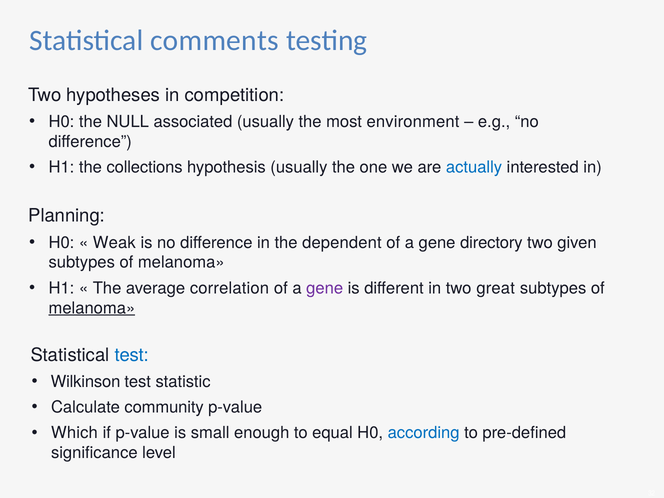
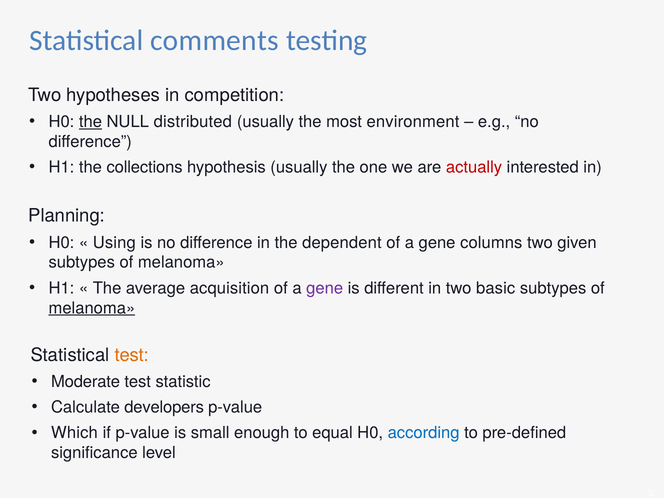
the at (90, 122) underline: none -> present
associated: associated -> distributed
actually colour: blue -> red
Weak: Weak -> Using
directory: directory -> columns
correlation: correlation -> acquisition
great: great -> basic
test at (132, 355) colour: blue -> orange
Wilkinson: Wilkinson -> Moderate
community: community -> developers
